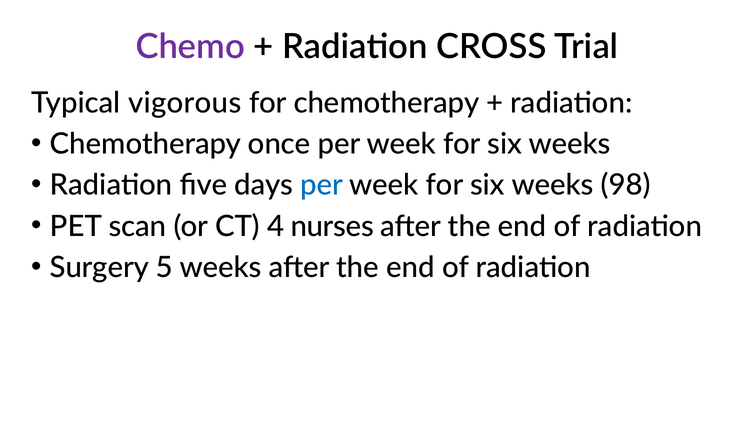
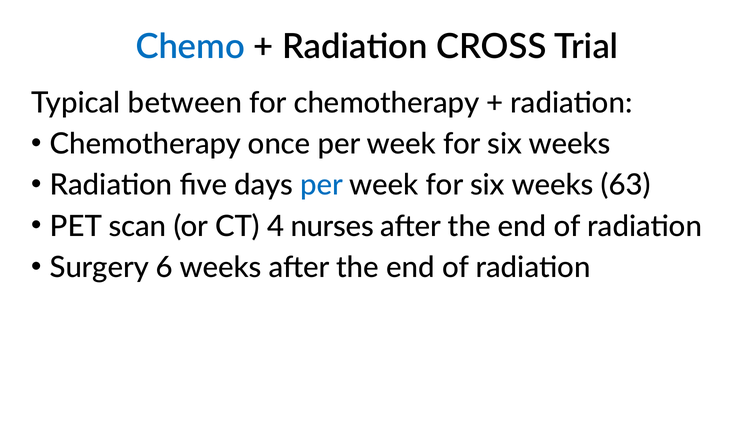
Chemo colour: purple -> blue
vigorous: vigorous -> between
98: 98 -> 63
5: 5 -> 6
